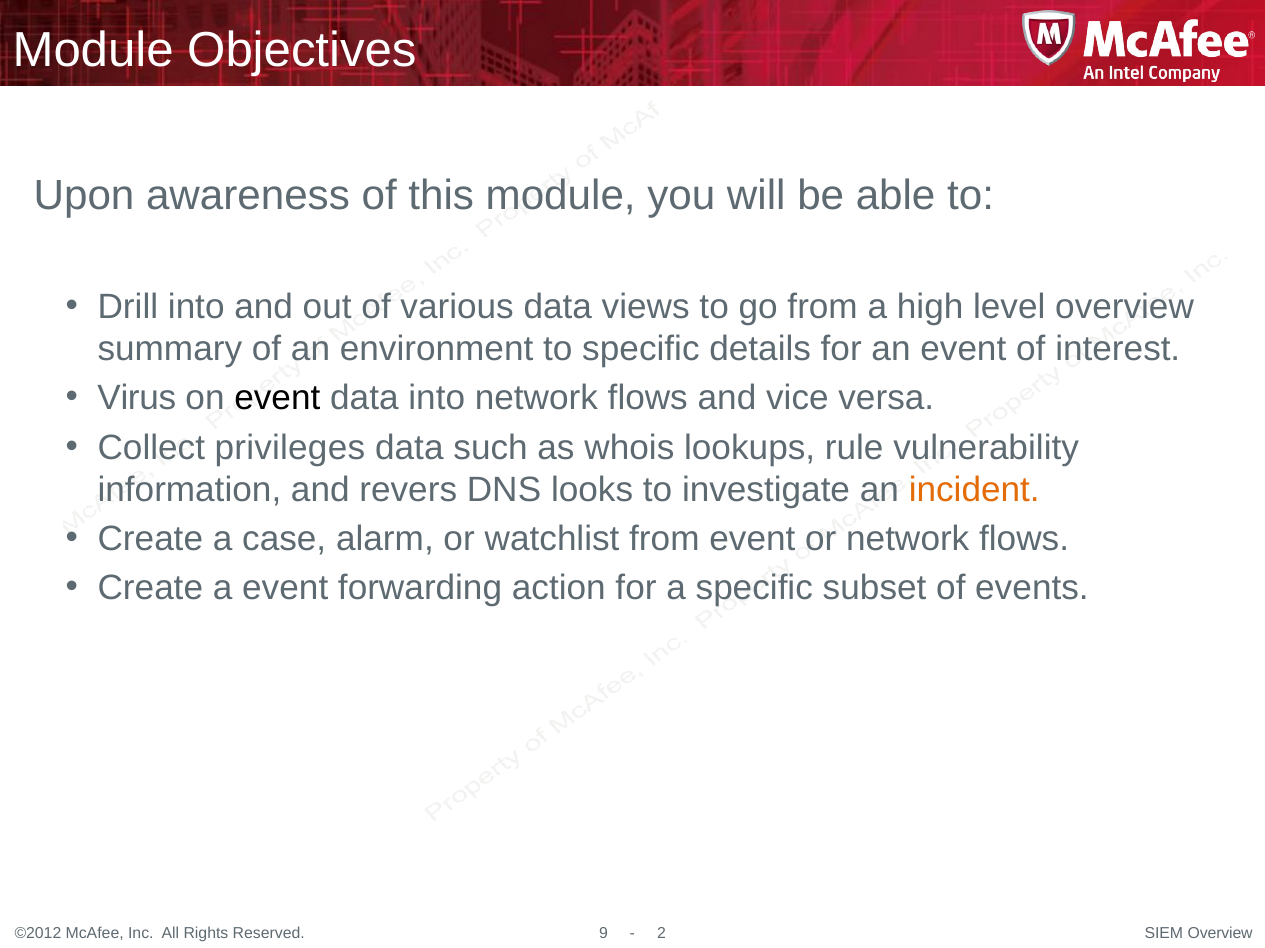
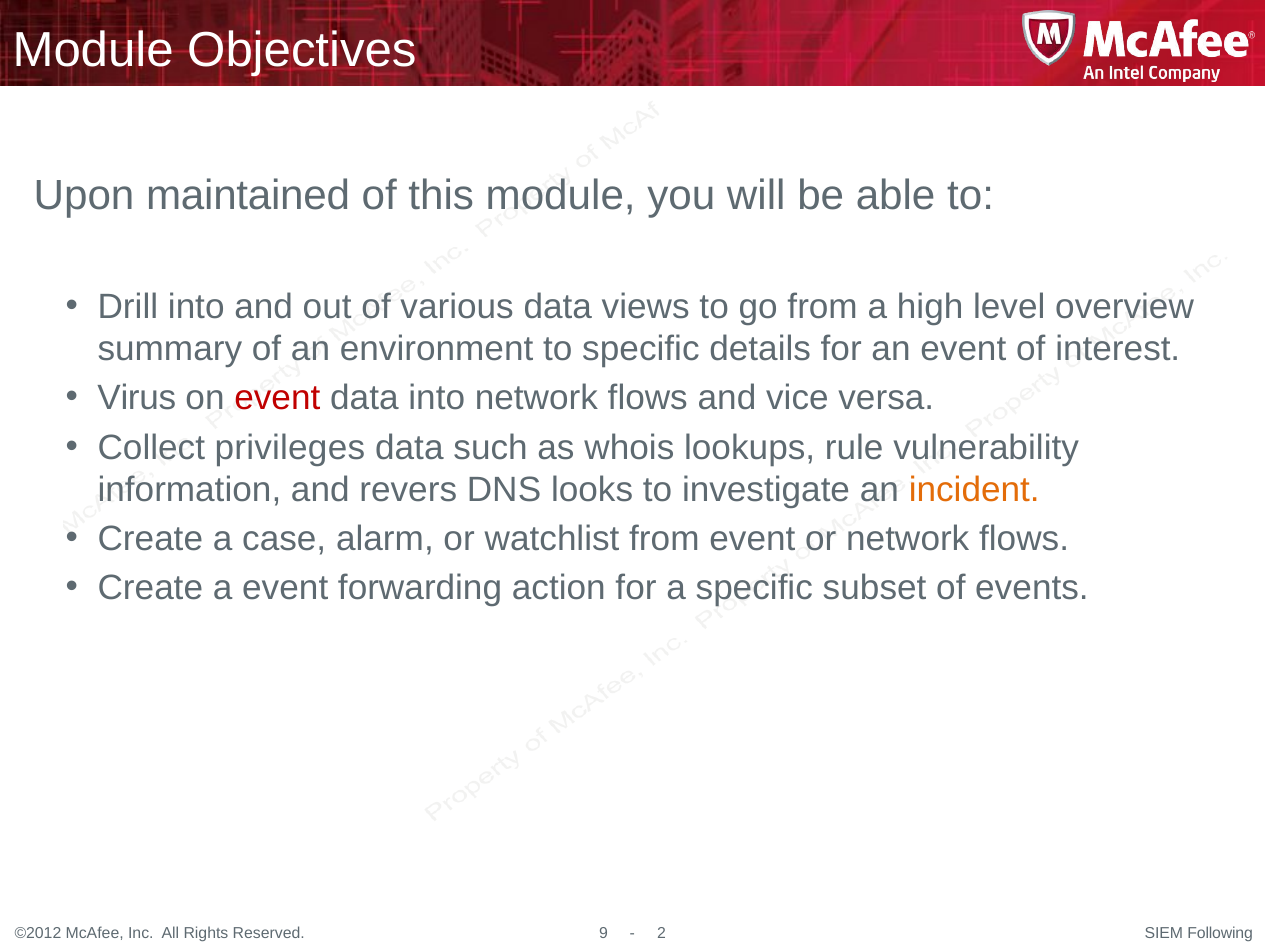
awareness: awareness -> maintained
event at (277, 399) colour: black -> red
SIEM Overview: Overview -> Following
